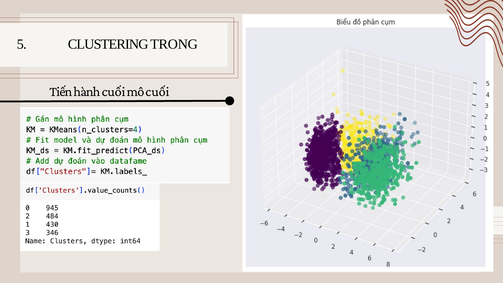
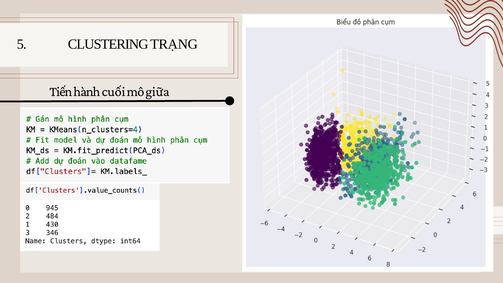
TRONG: TRONG -> TRẠNG
mô cuối: cuối -> giữa
